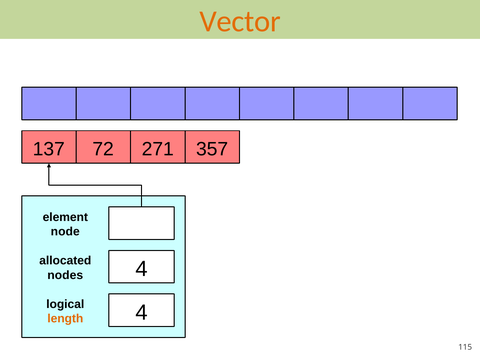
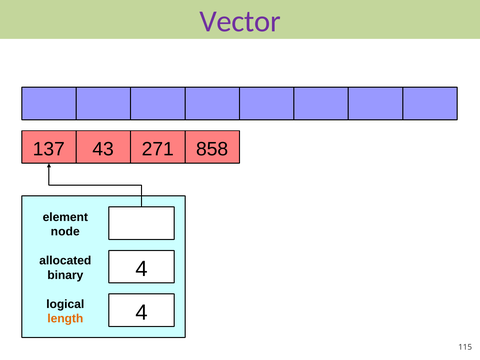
Vector colour: orange -> purple
72: 72 -> 43
357: 357 -> 858
nodes: nodes -> binary
